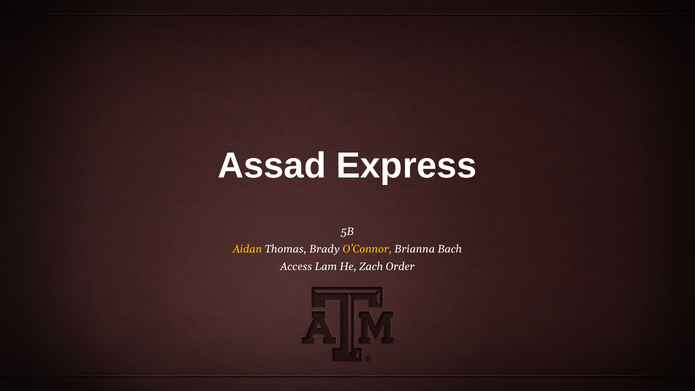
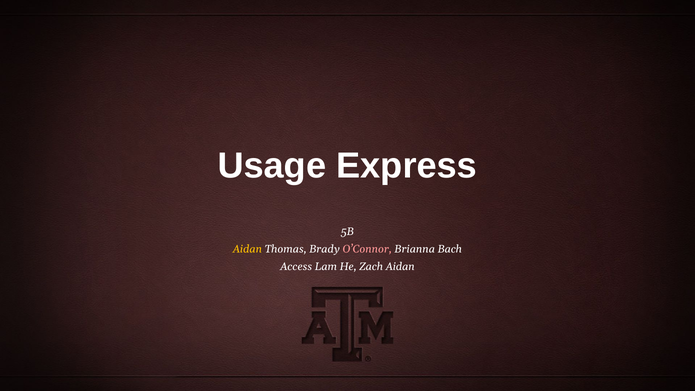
Assad: Assad -> Usage
O’Connor colour: yellow -> pink
Zach Order: Order -> Aidan
